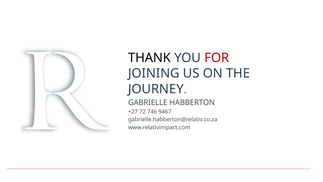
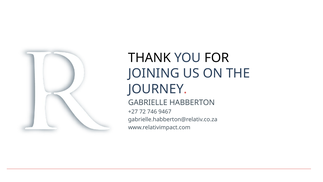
FOR colour: red -> black
